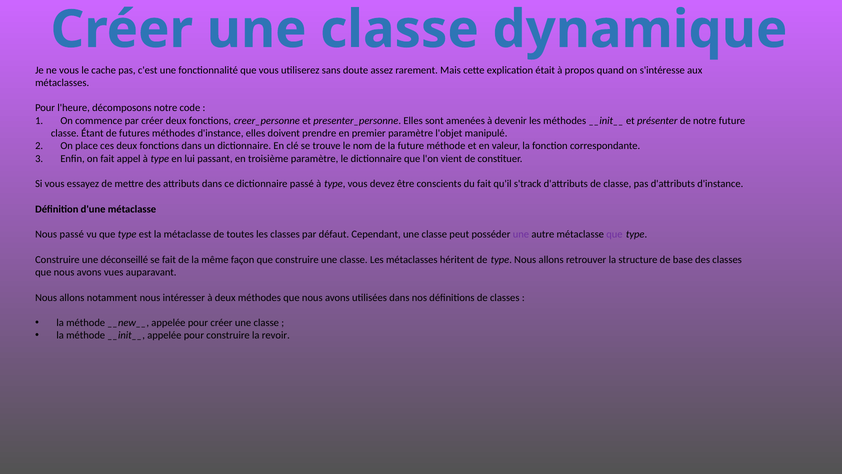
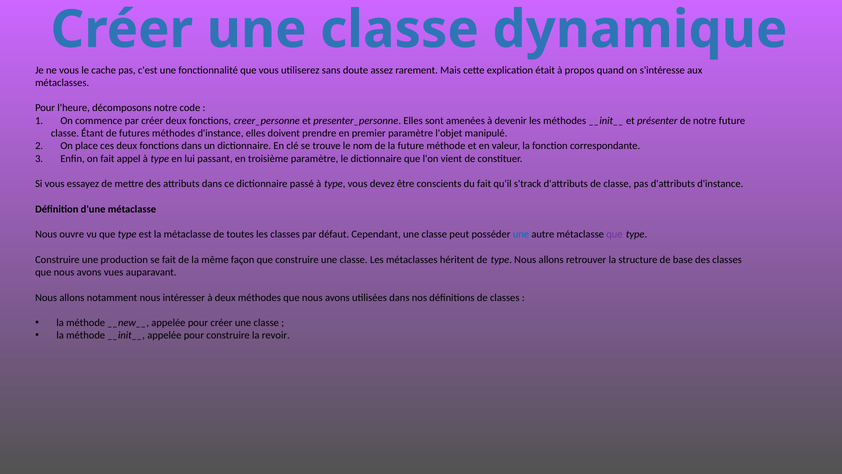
Nous passé: passé -> ouvre
une at (521, 234) colour: purple -> blue
déconseillé: déconseillé -> production
